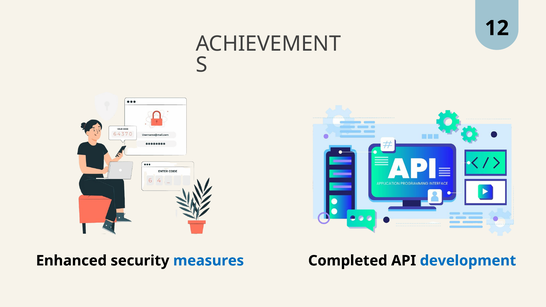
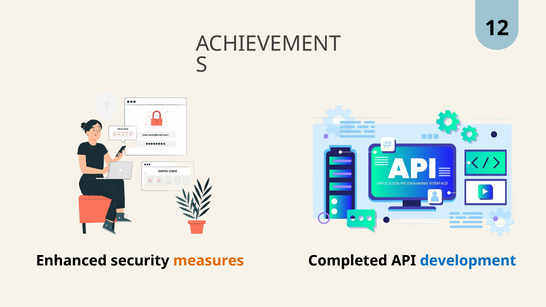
measures colour: blue -> orange
